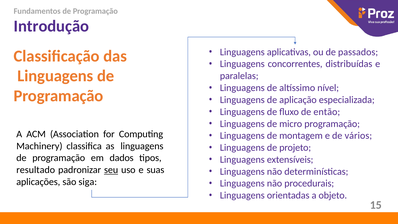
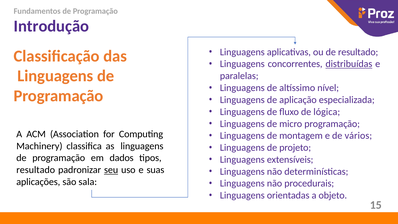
de passados: passados -> resultado
distribuídas underline: none -> present
então: então -> lógica
siga: siga -> sala
